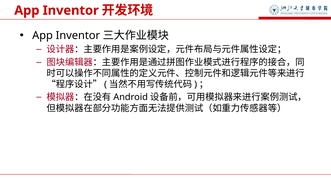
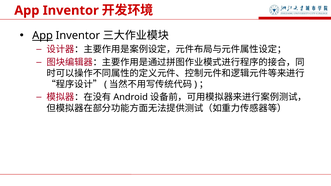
App at (43, 36) underline: none -> present
